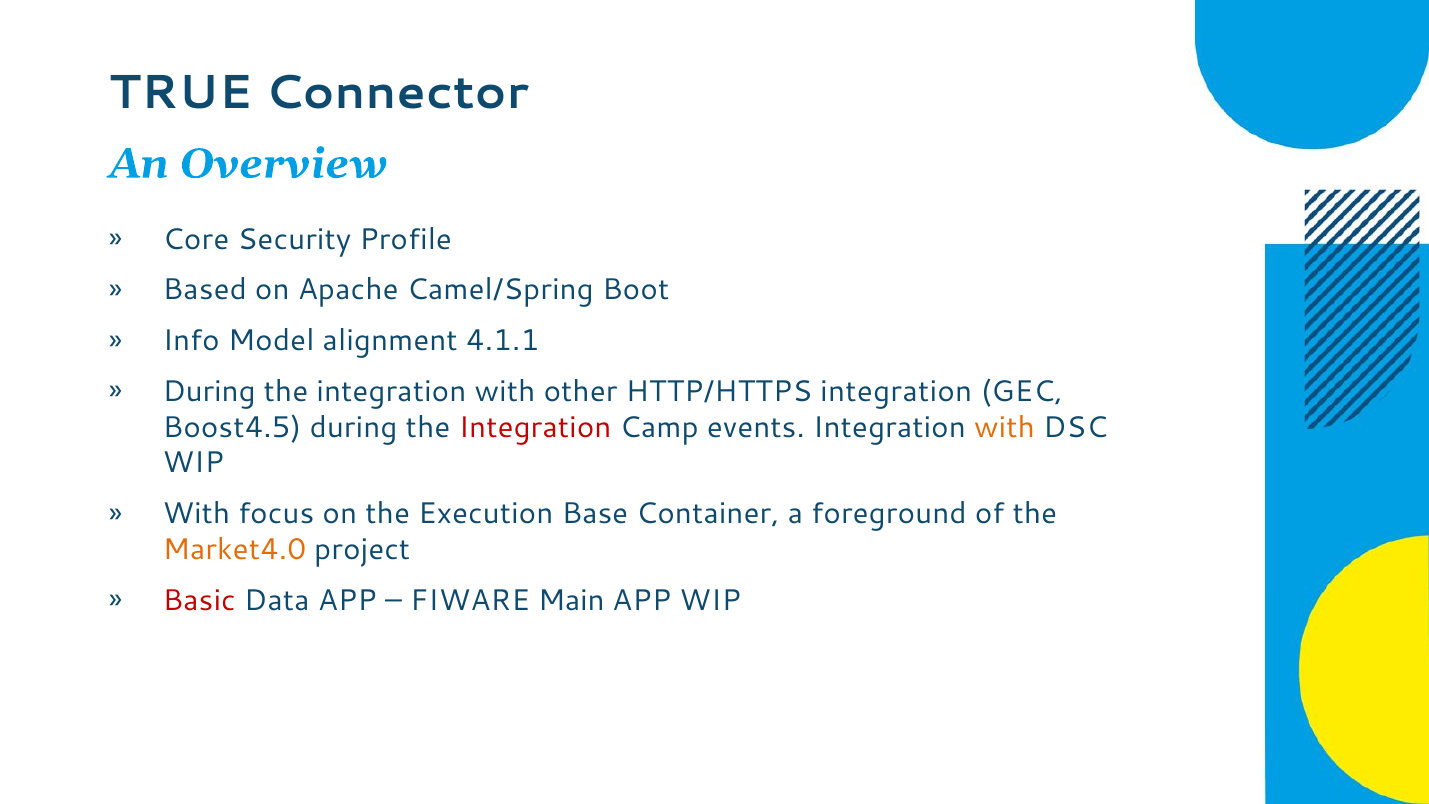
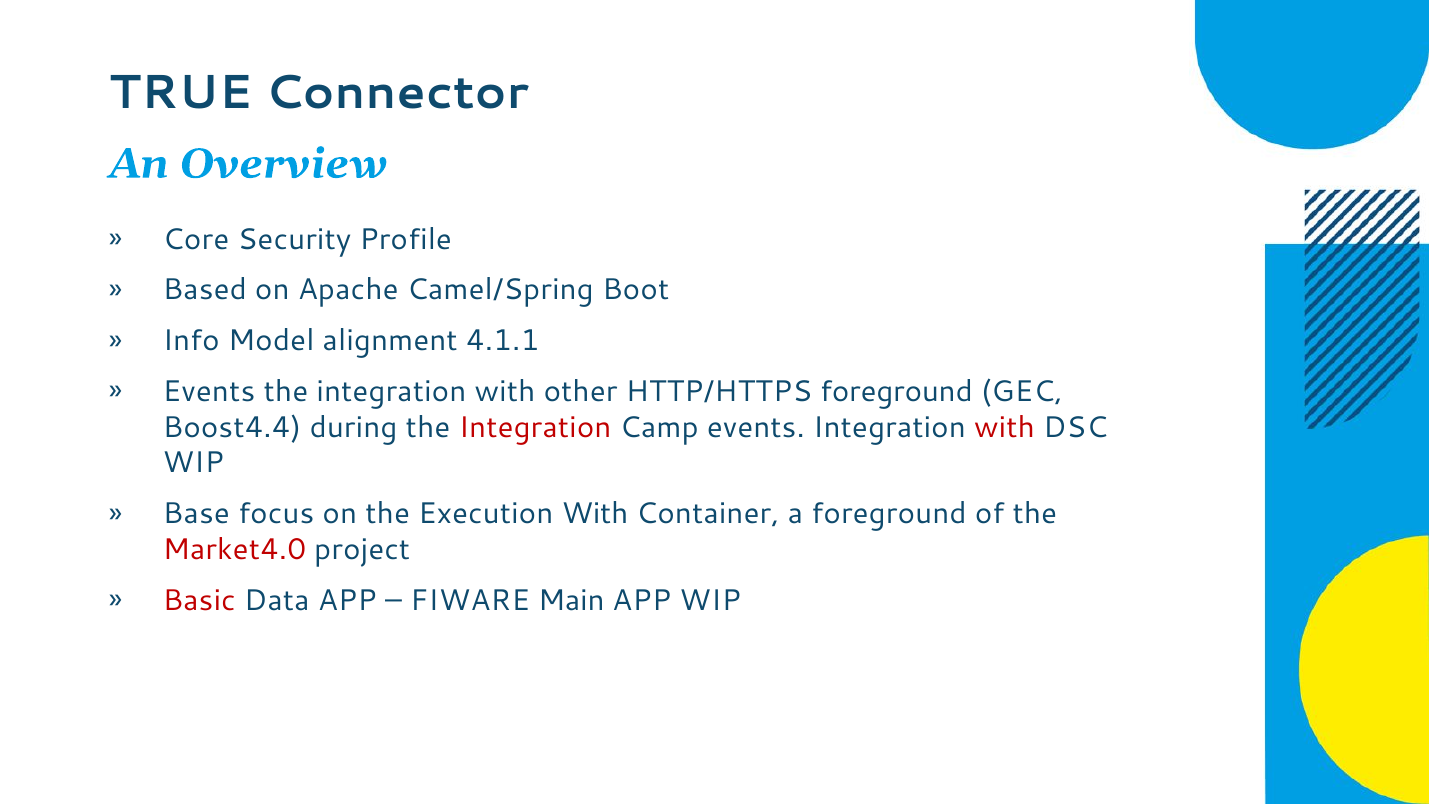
During at (209, 391): During -> Events
HTTP/HTTPS integration: integration -> foreground
Boost4.5: Boost4.5 -> Boost4.4
with at (1004, 427) colour: orange -> red
With at (196, 514): With -> Base
Execution Base: Base -> With
Market4.0 colour: orange -> red
